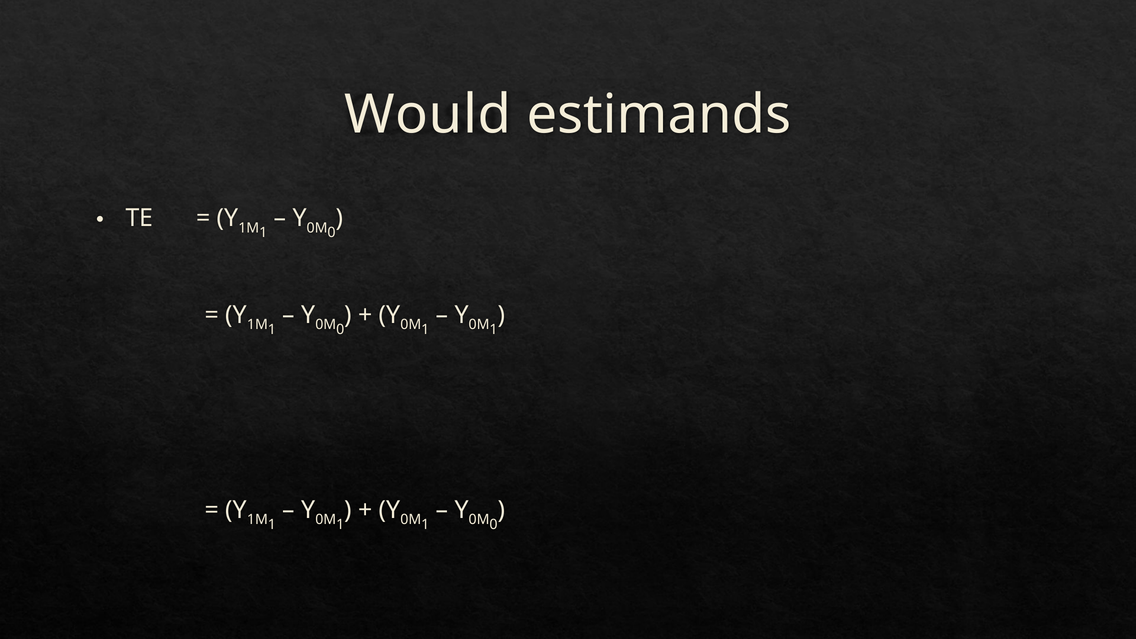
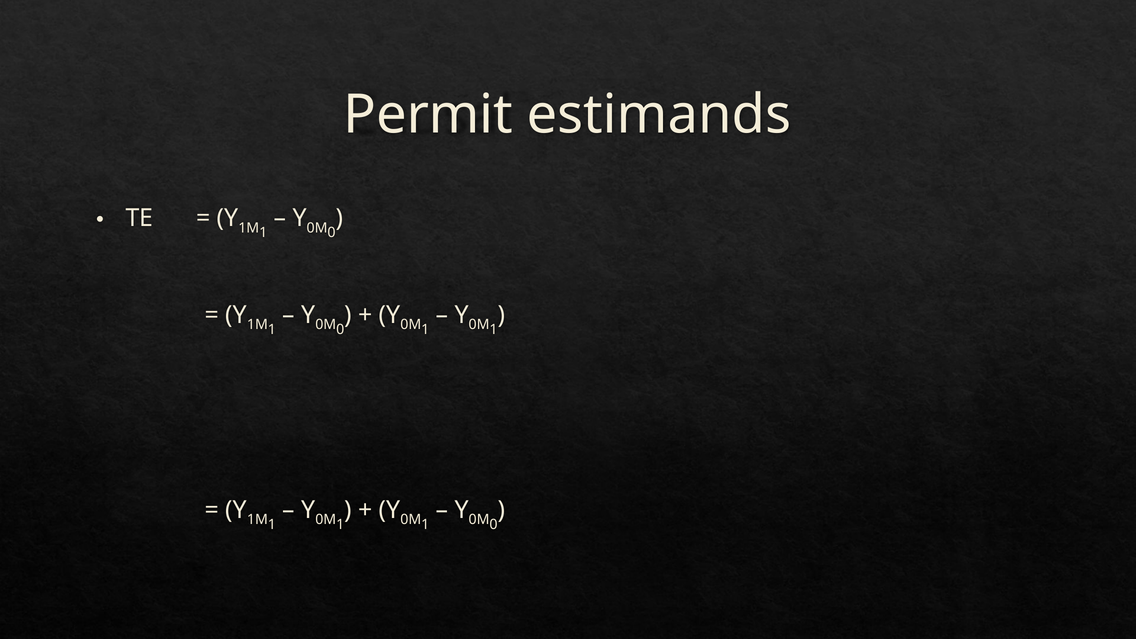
Would: Would -> Permit
